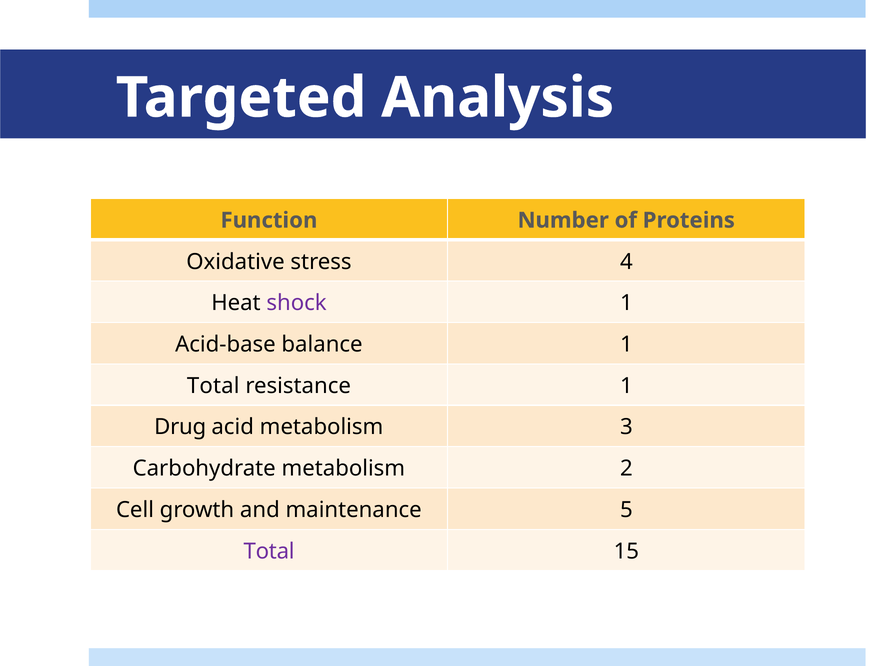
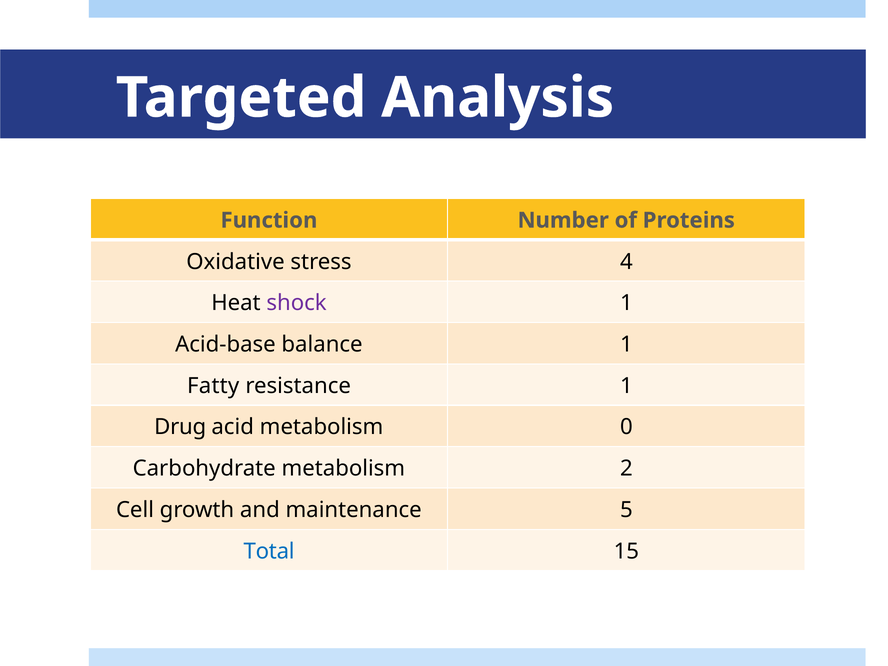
Total at (213, 386): Total -> Fatty
3: 3 -> 0
Total at (269, 551) colour: purple -> blue
